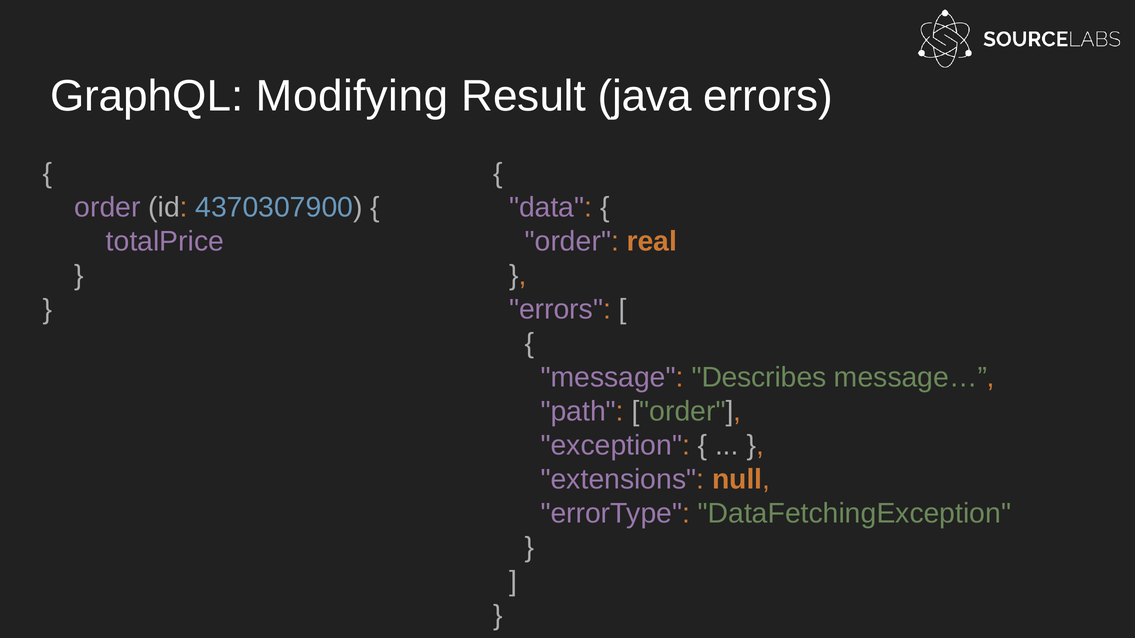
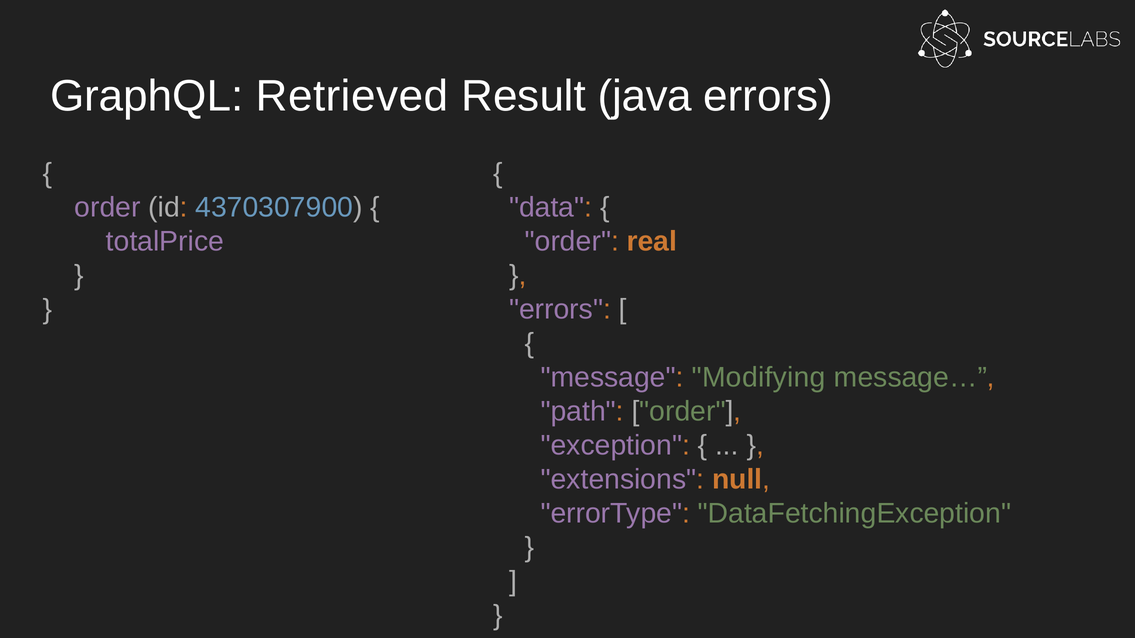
Modifying: Modifying -> Retrieved
Describes: Describes -> Modifying
